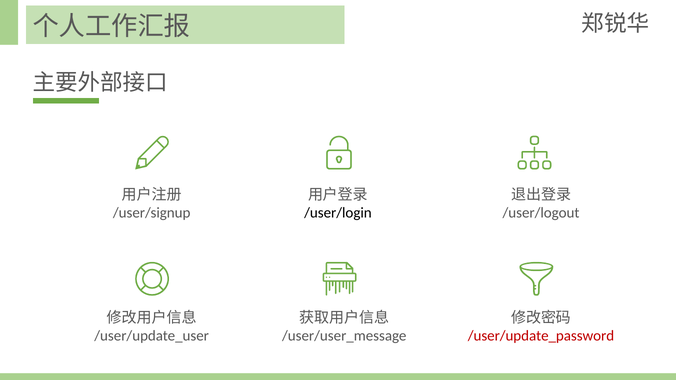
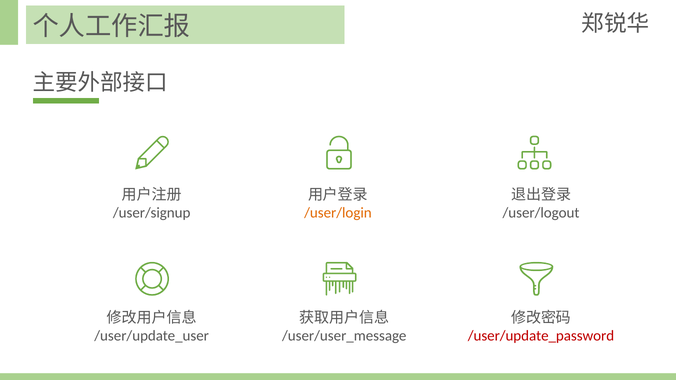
/user/login colour: black -> orange
